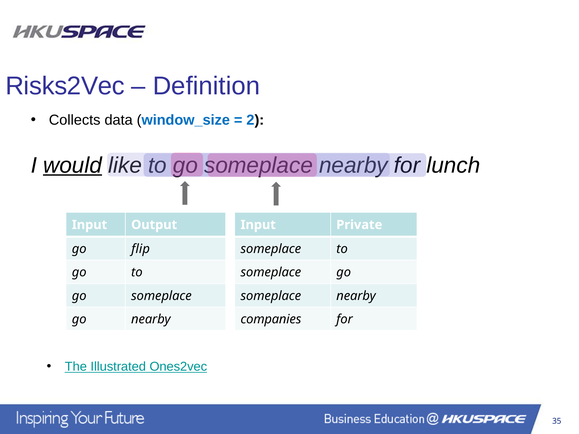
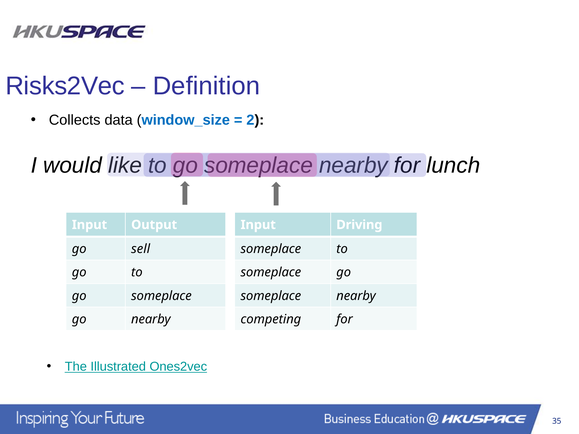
would underline: present -> none
Private: Private -> Driving
flip: flip -> sell
companies: companies -> competing
